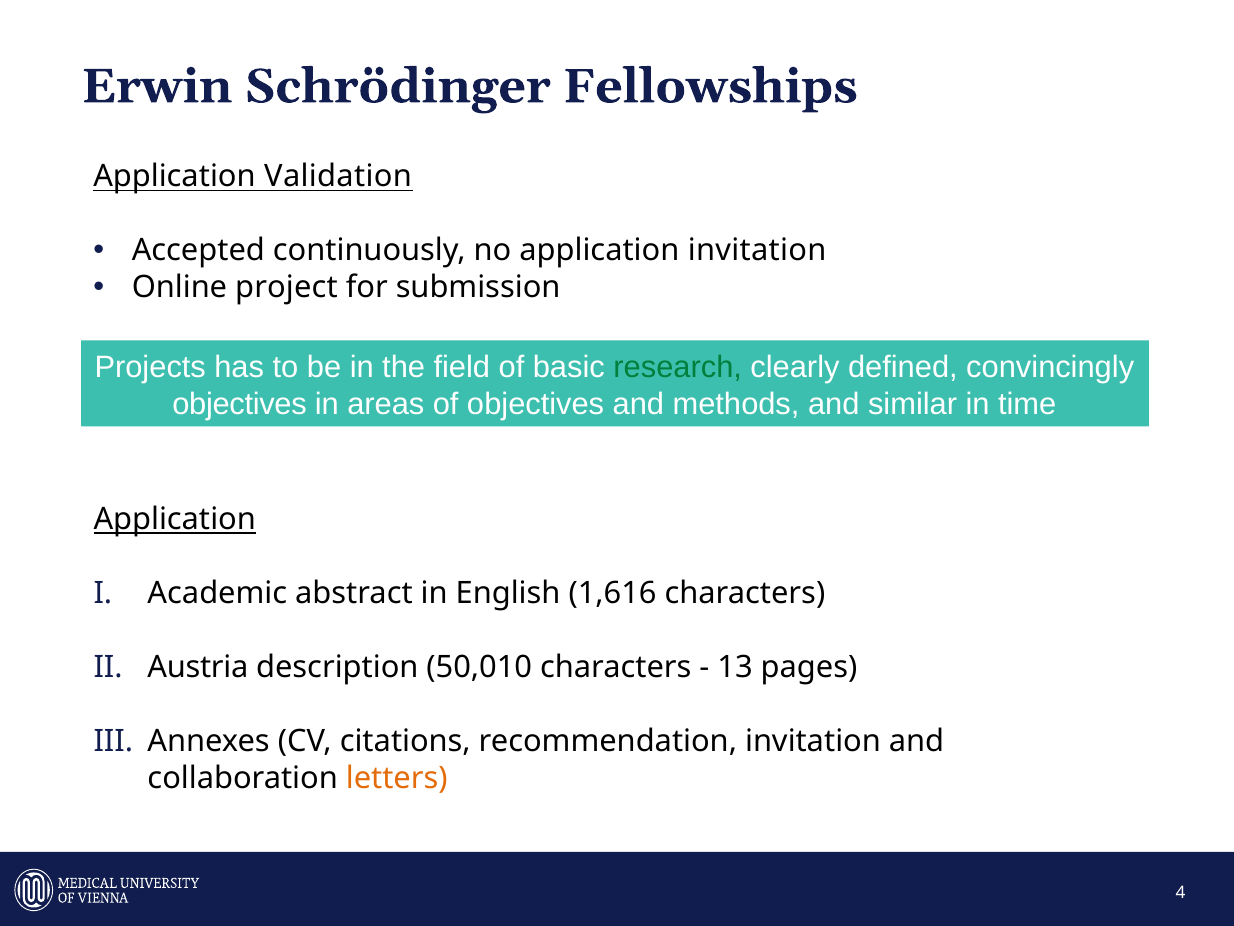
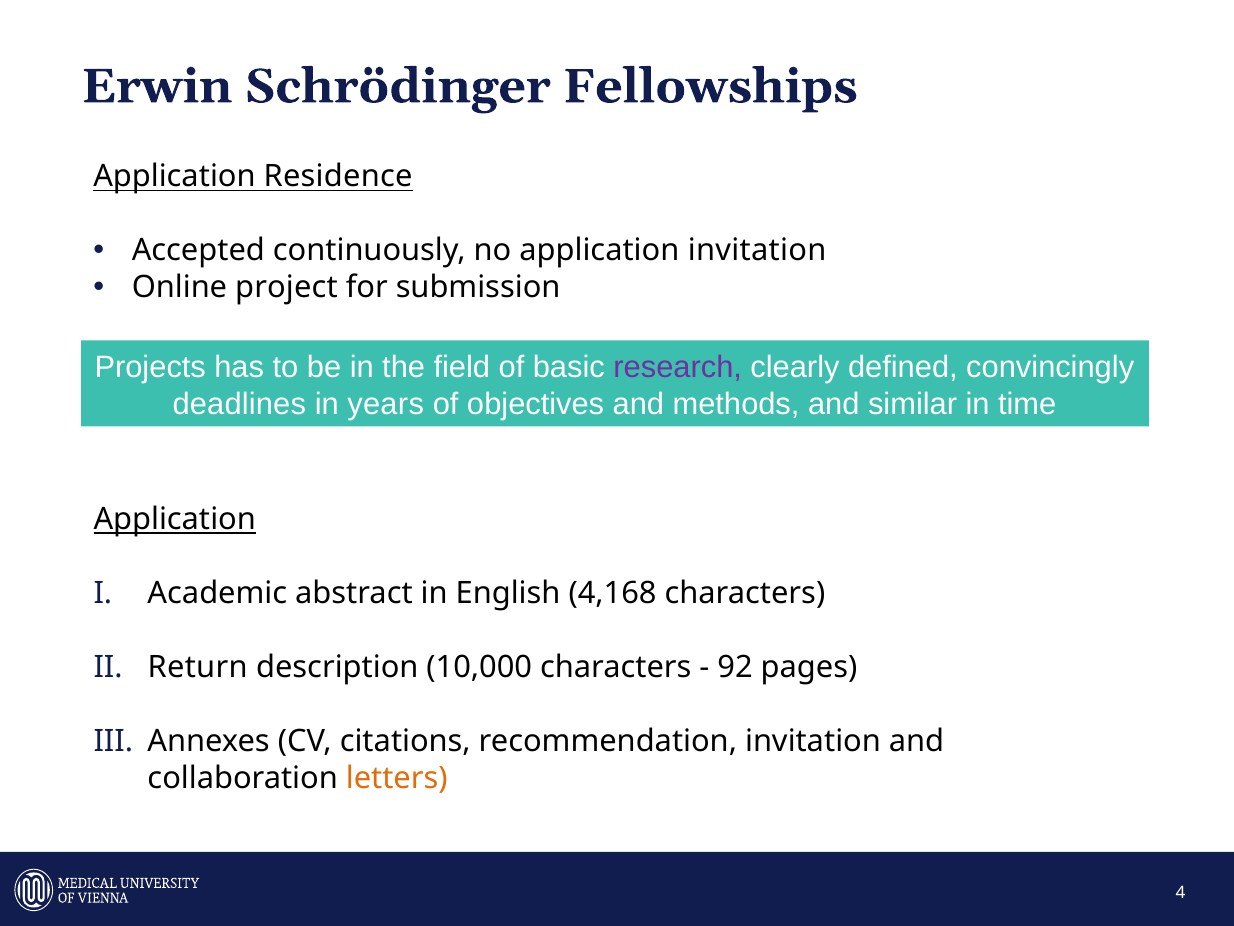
Validation: Validation -> Residence
research colour: green -> purple
objectives at (240, 404): objectives -> deadlines
areas: areas -> years
1,616: 1,616 -> 4,168
Austria: Austria -> Return
50,010: 50,010 -> 10,000
13: 13 -> 92
